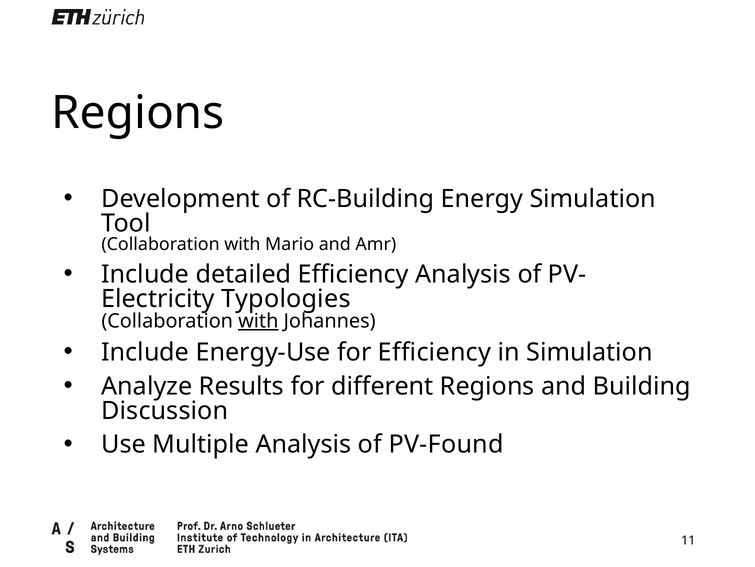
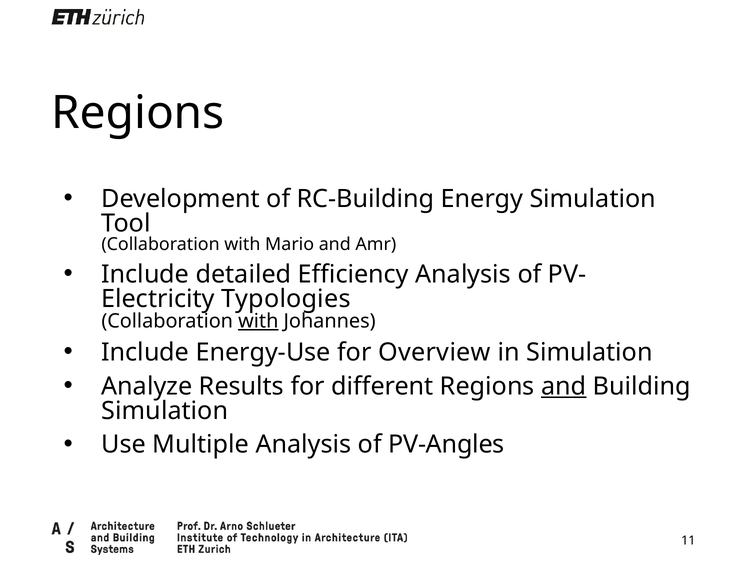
for Efficiency: Efficiency -> Overview
and at (564, 386) underline: none -> present
Discussion at (165, 410): Discussion -> Simulation
PV-Found: PV-Found -> PV-Angles
